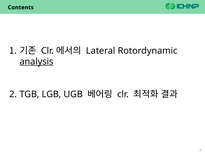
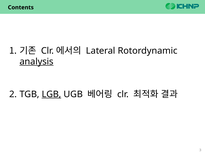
LGB underline: none -> present
